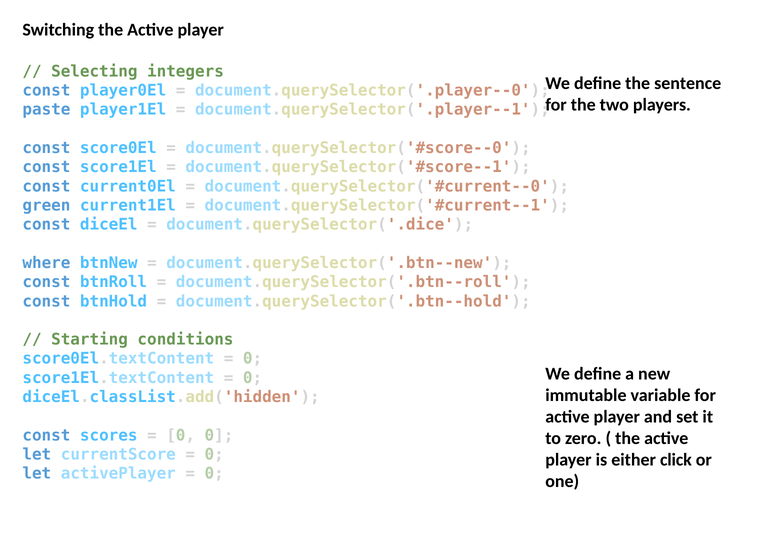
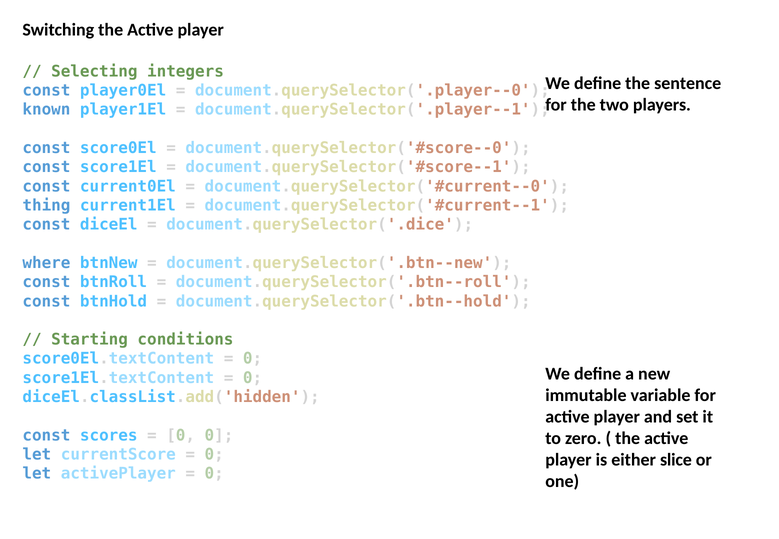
paste: paste -> known
green: green -> thing
click: click -> slice
